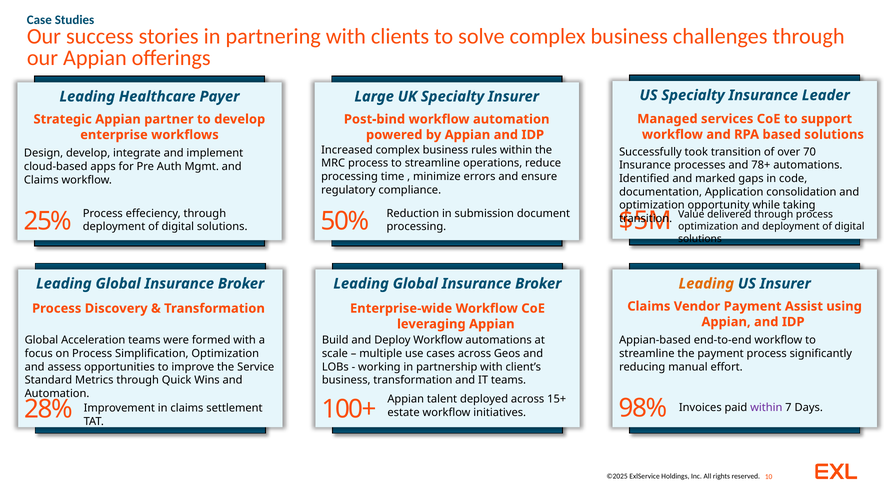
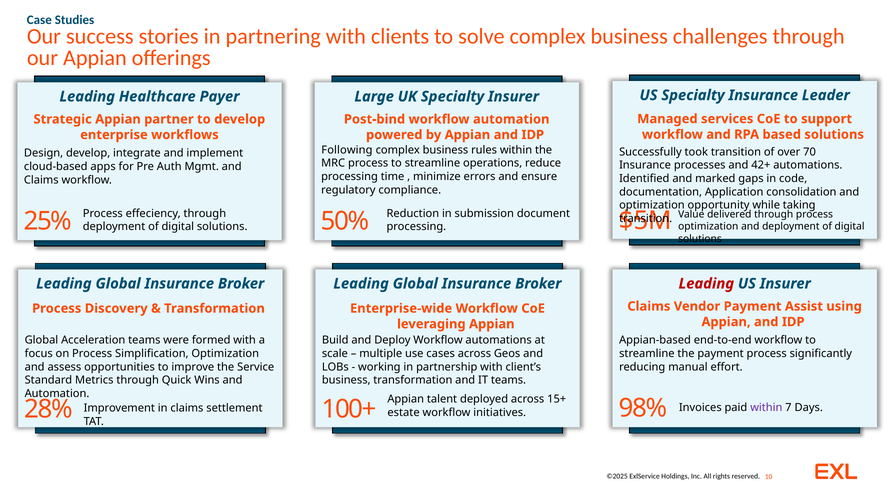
Increased: Increased -> Following
78+: 78+ -> 42+
Leading at (706, 283) colour: orange -> red
